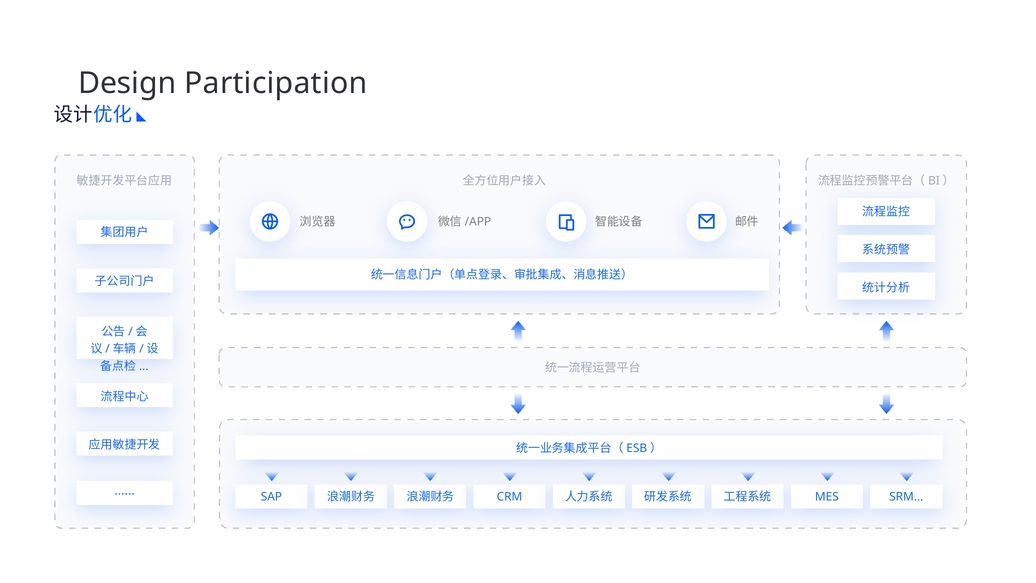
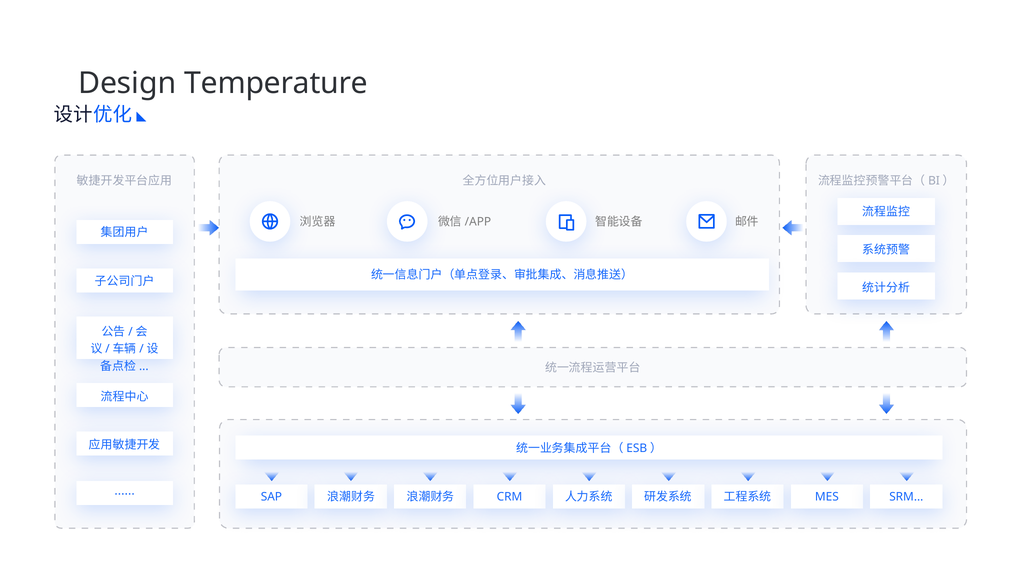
Participation: Participation -> Temperature
